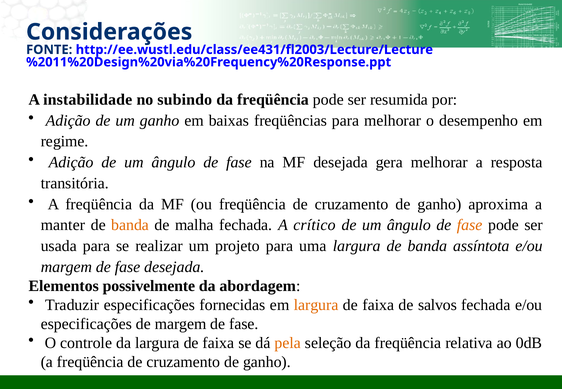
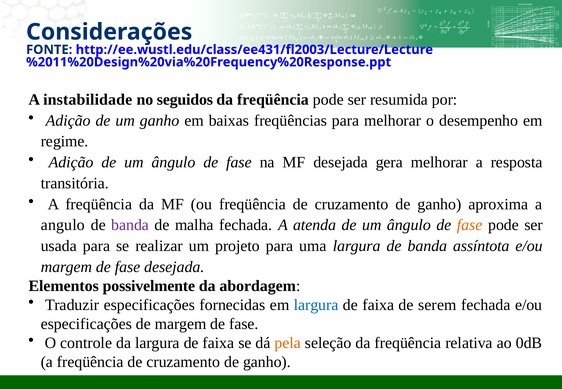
subindo: subindo -> seguidos
manter: manter -> angulo
banda at (130, 225) colour: orange -> purple
crítico: crítico -> atenda
largura at (316, 305) colour: orange -> blue
salvos: salvos -> serem
